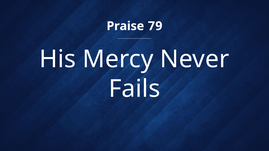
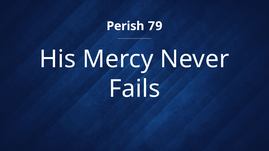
Praise: Praise -> Perish
